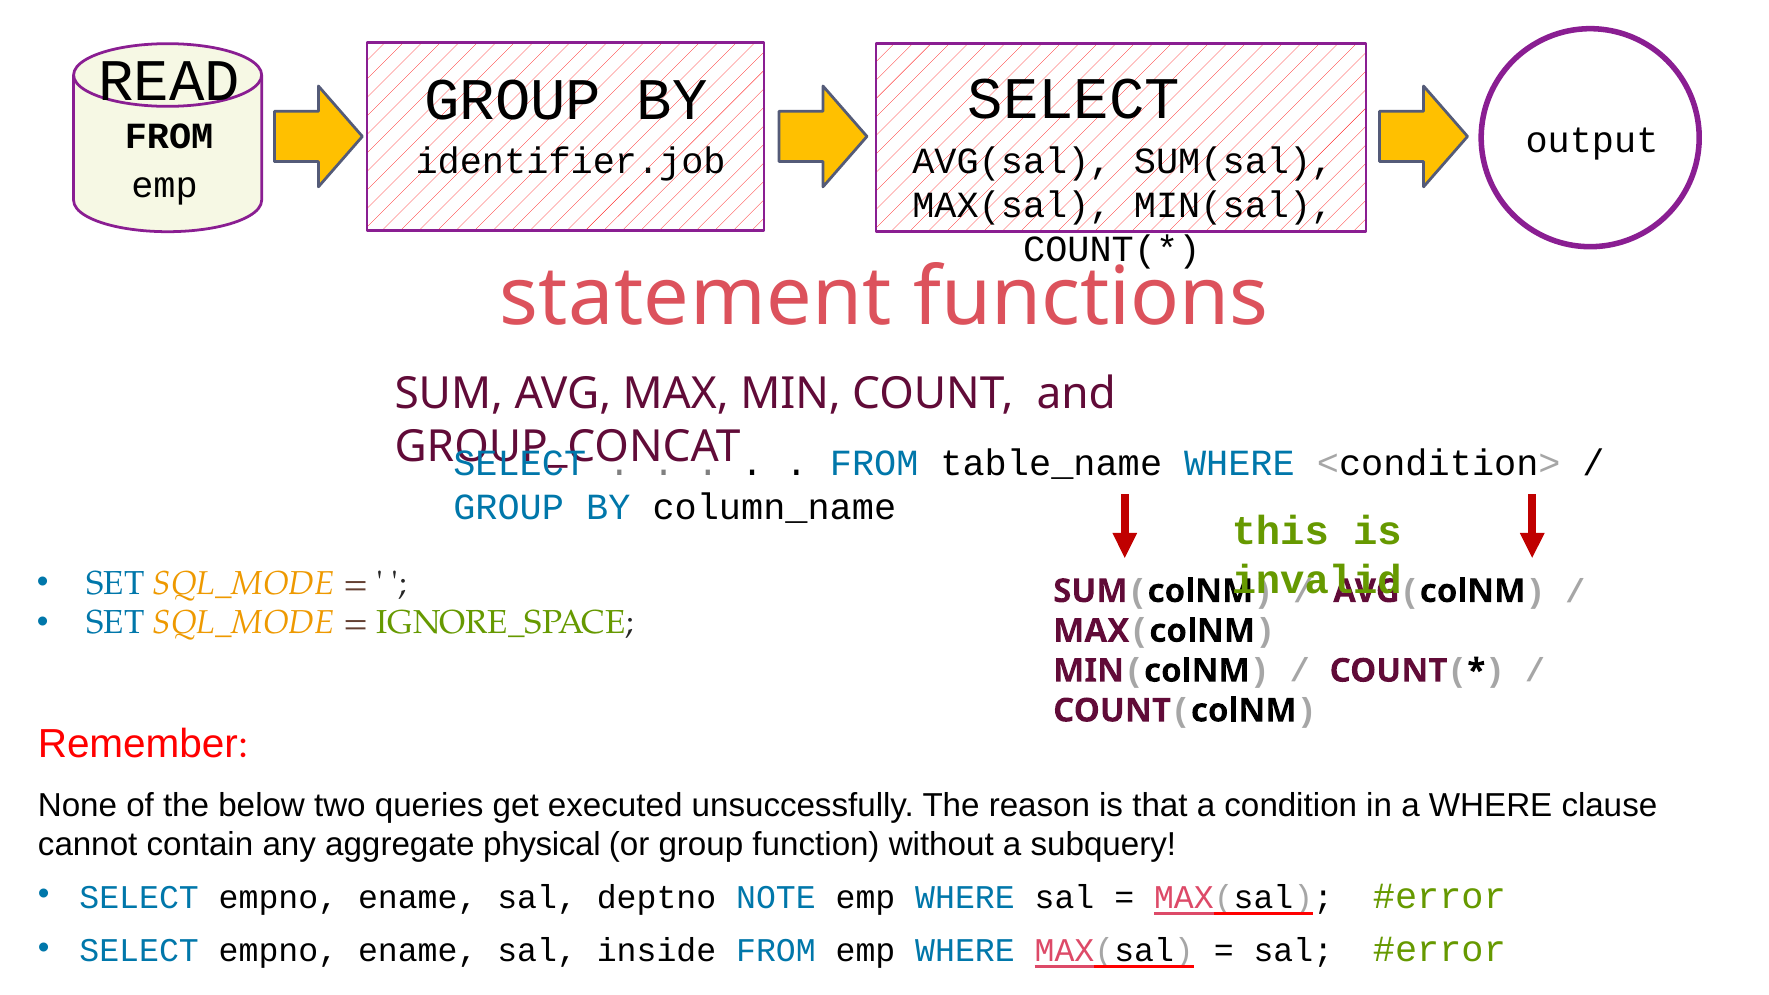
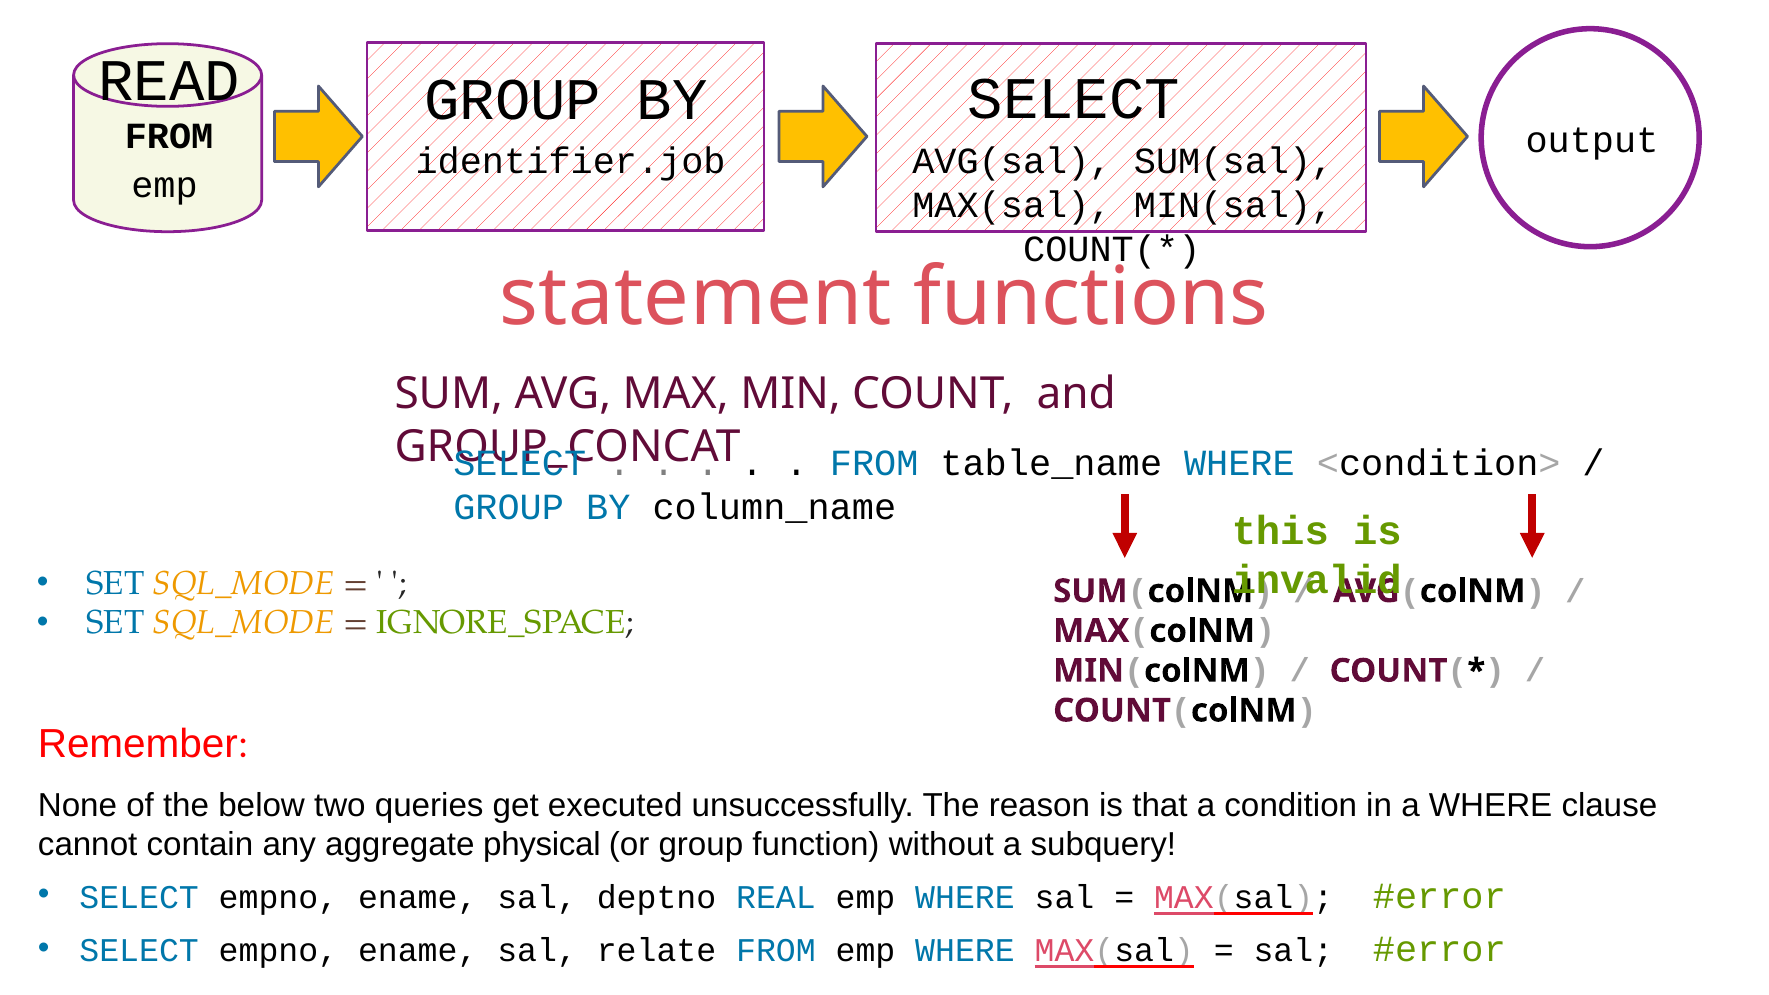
NOTE: NOTE -> REAL
inside: inside -> relate
